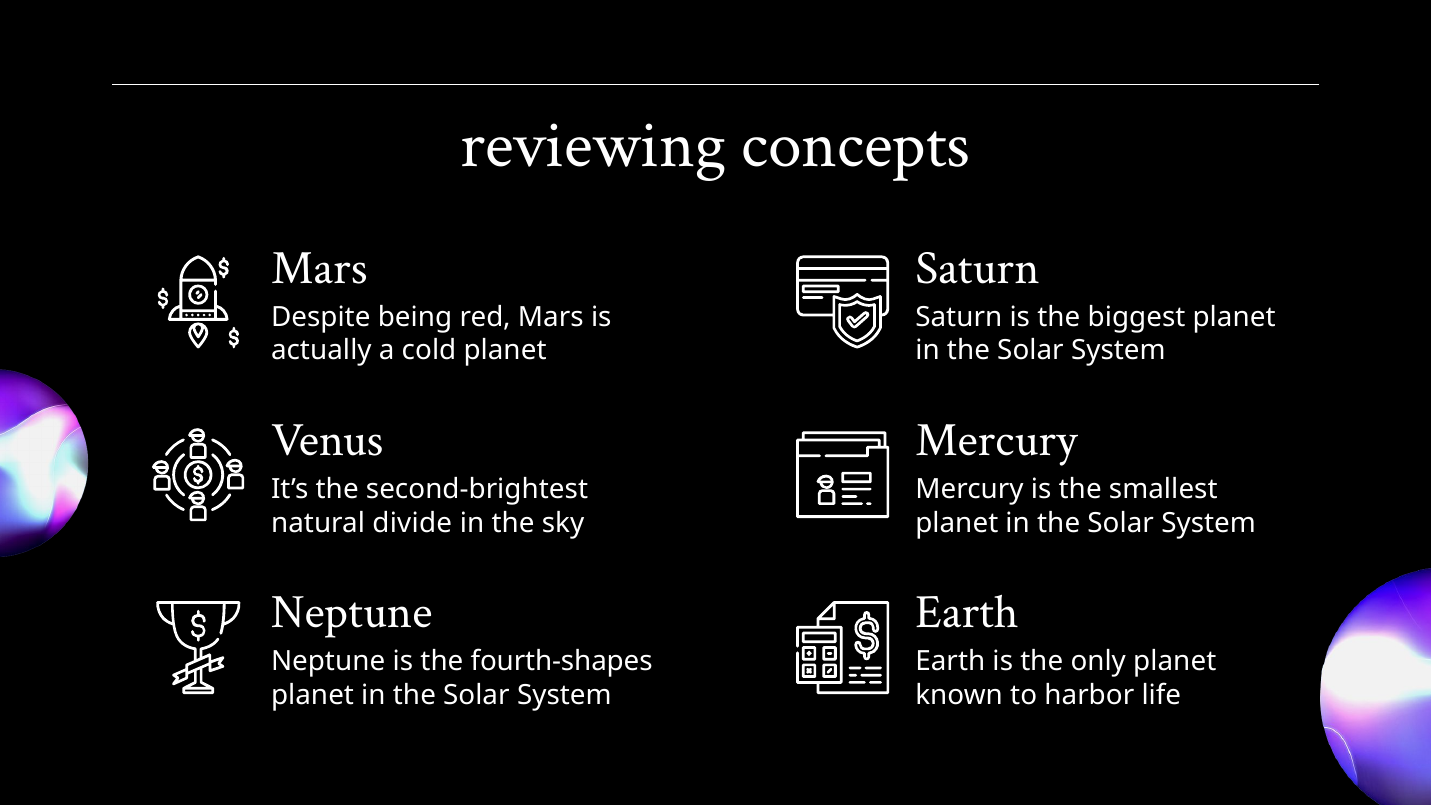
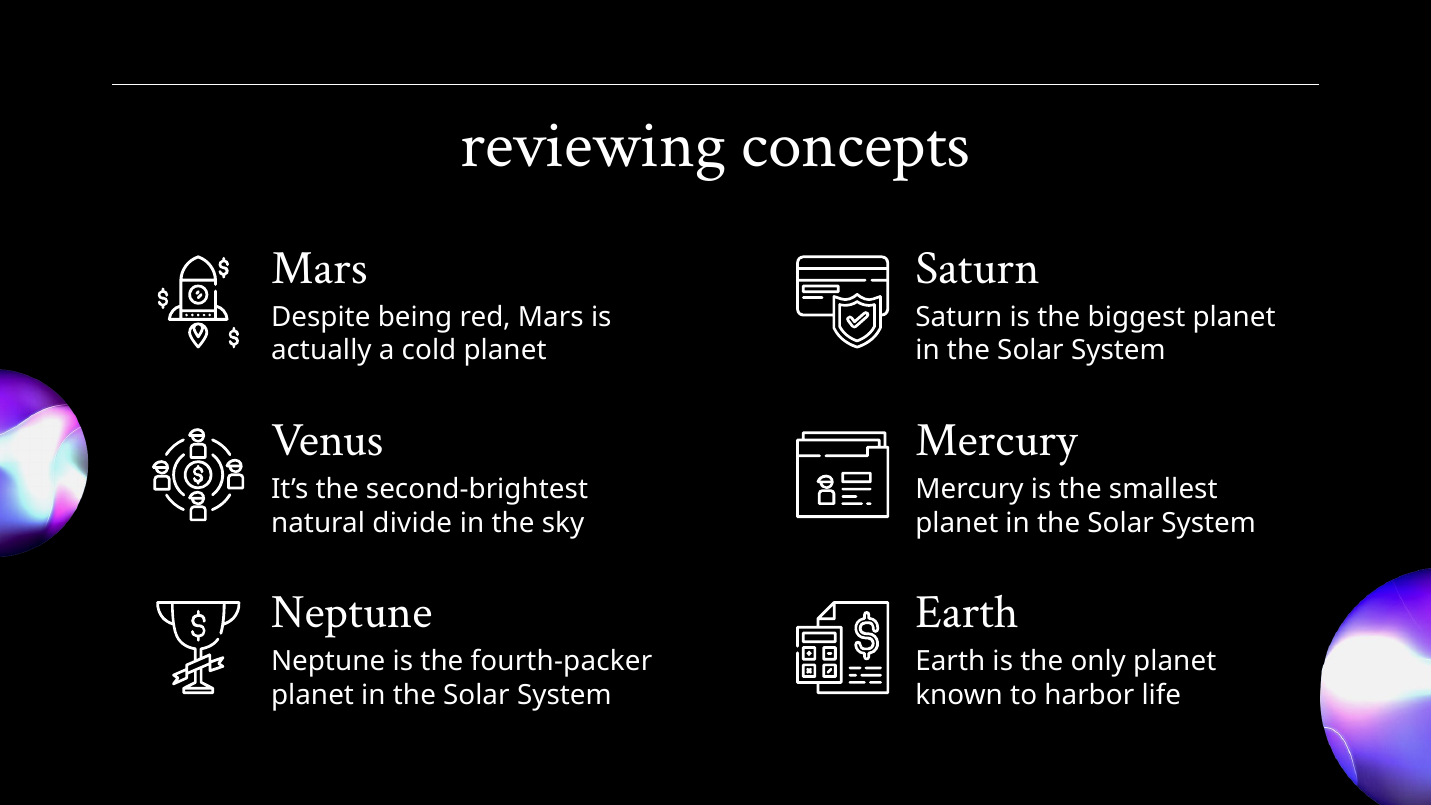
fourth-shapes: fourth-shapes -> fourth-packer
